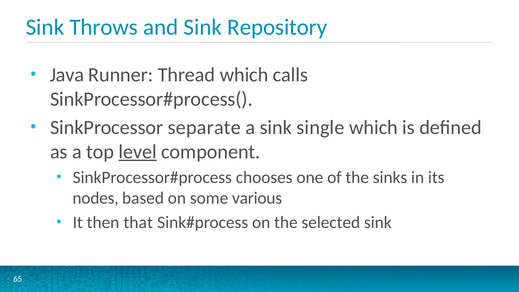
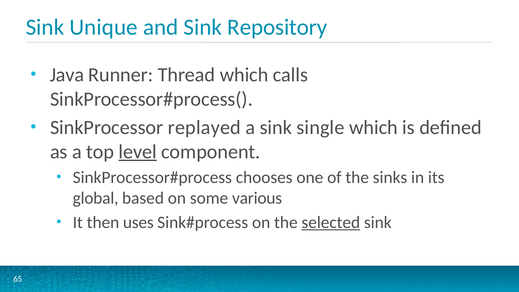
Throws: Throws -> Unique
separate: separate -> replayed
nodes: nodes -> global
that: that -> uses
selected underline: none -> present
